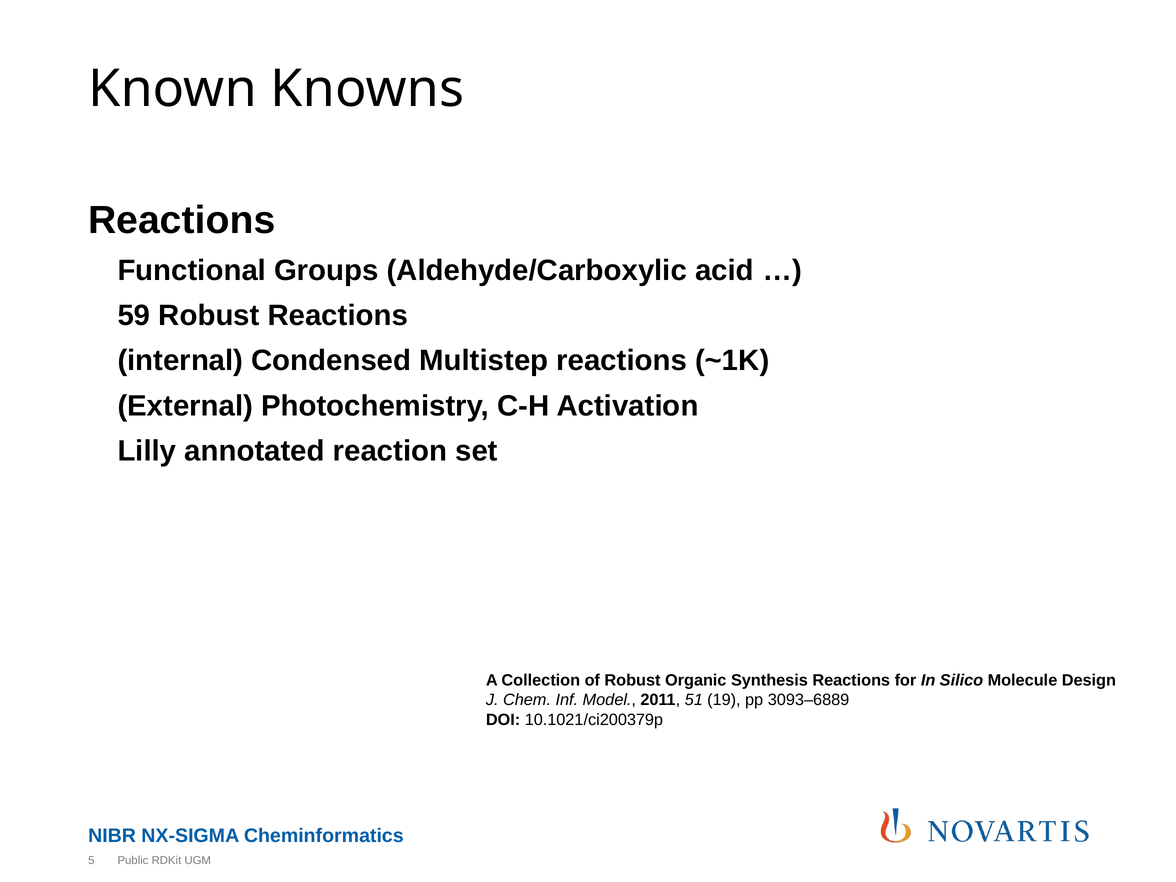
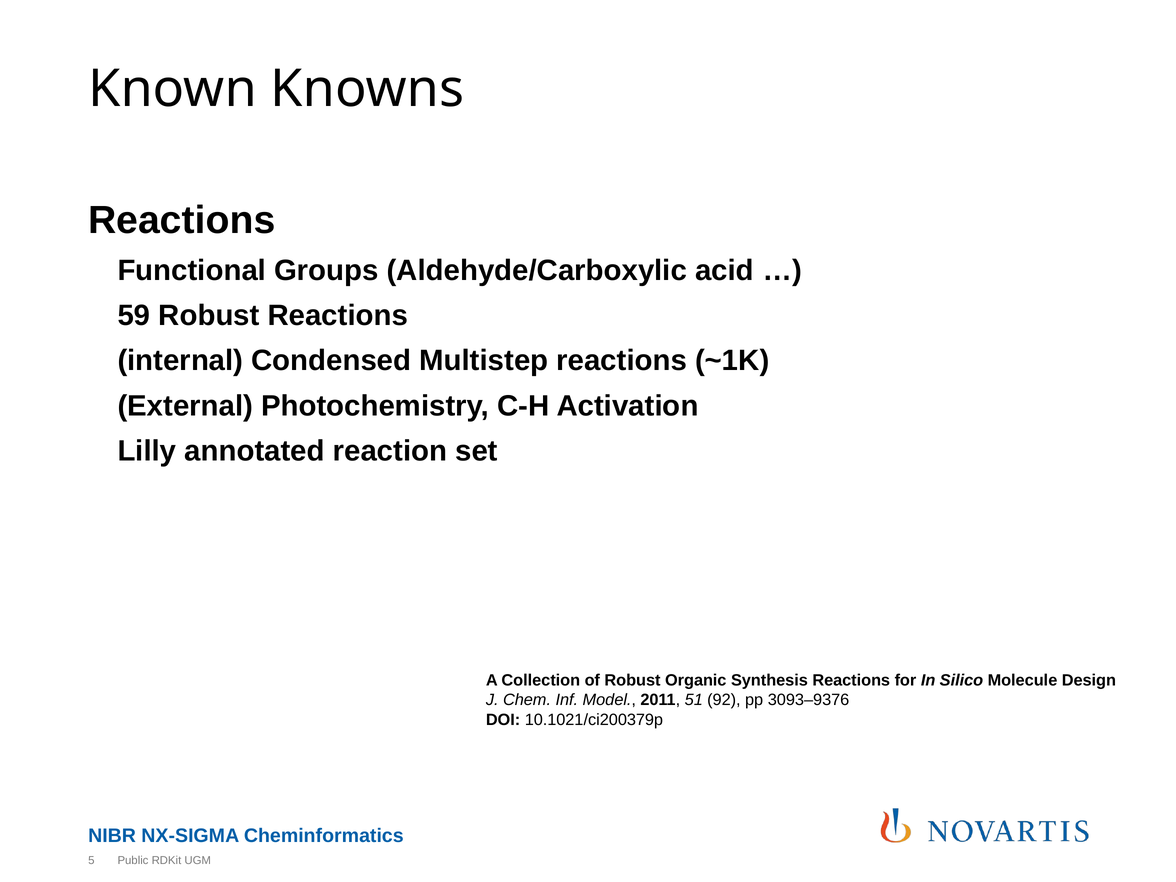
19: 19 -> 92
3093–6889: 3093–6889 -> 3093–9376
